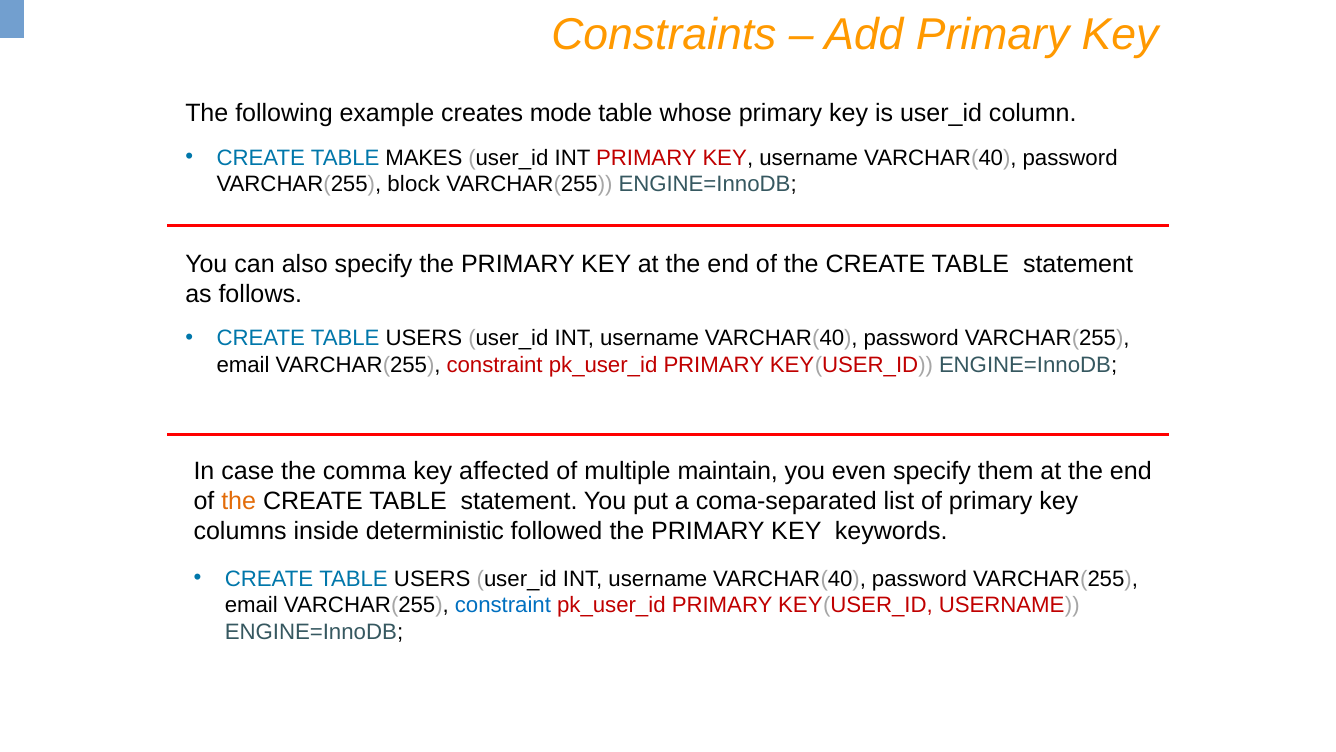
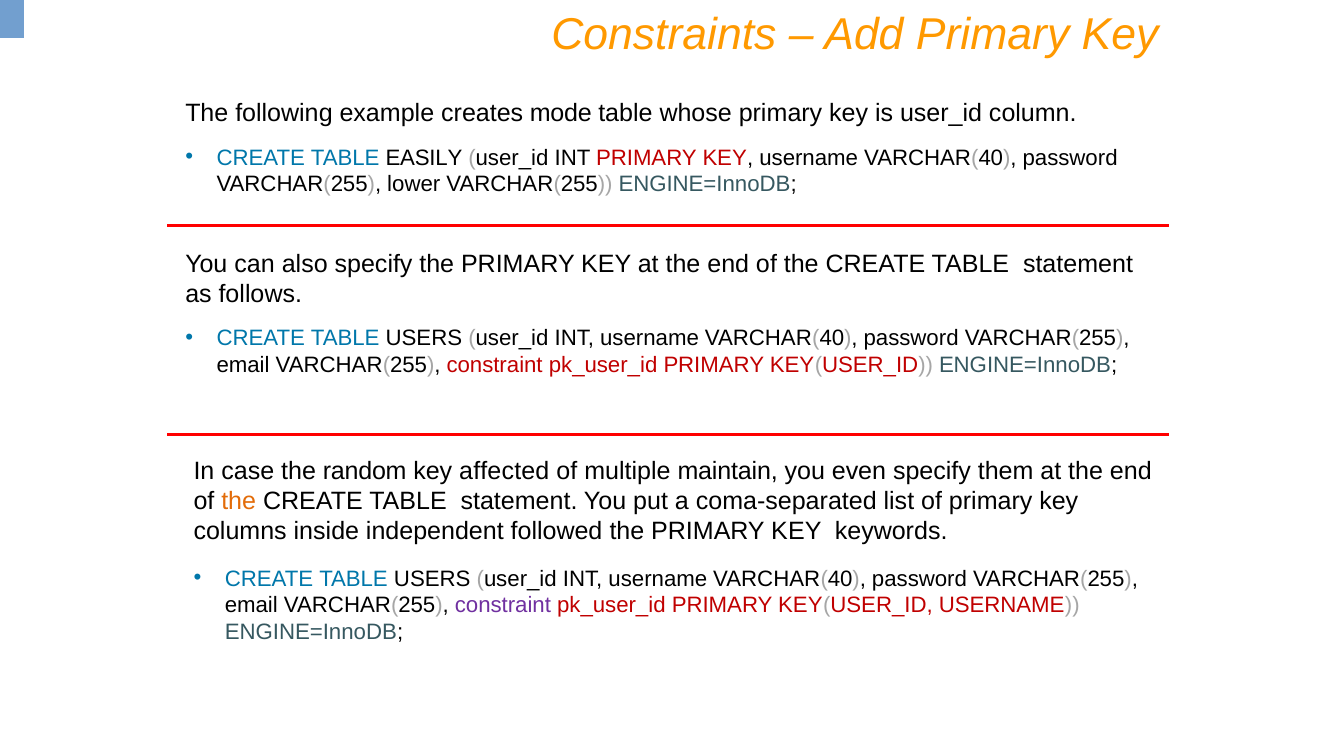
MAKES: MAKES -> EASILY
block: block -> lower
comma: comma -> random
deterministic: deterministic -> independent
constraint at (503, 605) colour: blue -> purple
